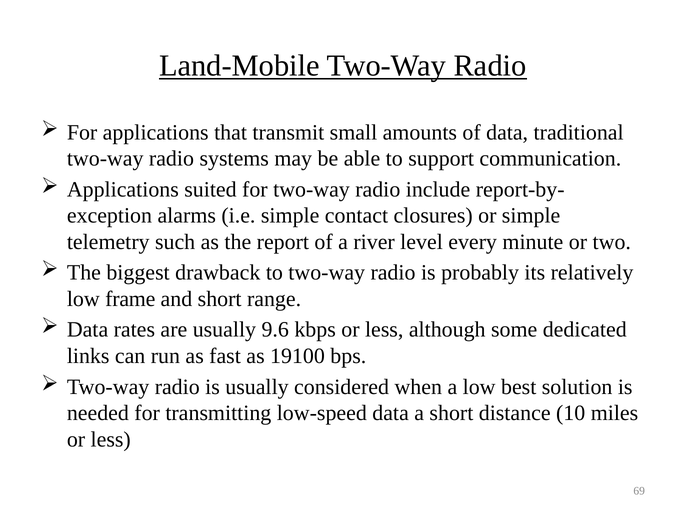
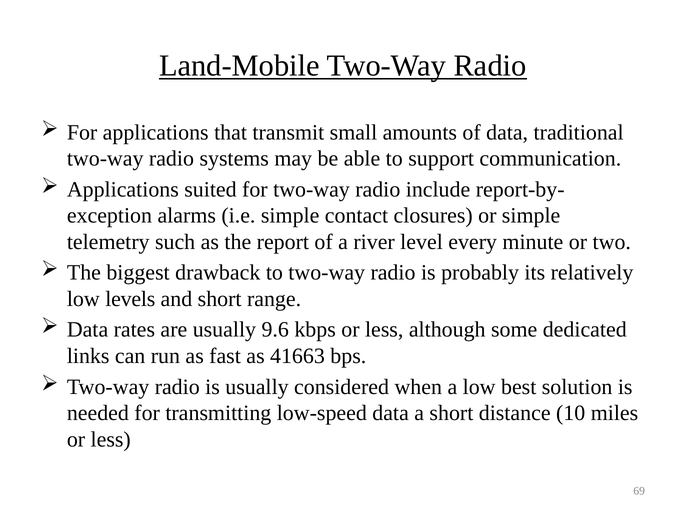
frame: frame -> levels
19100: 19100 -> 41663
